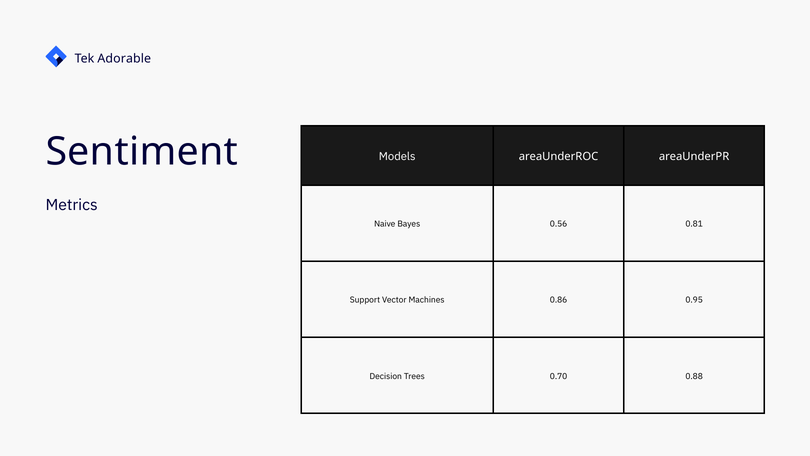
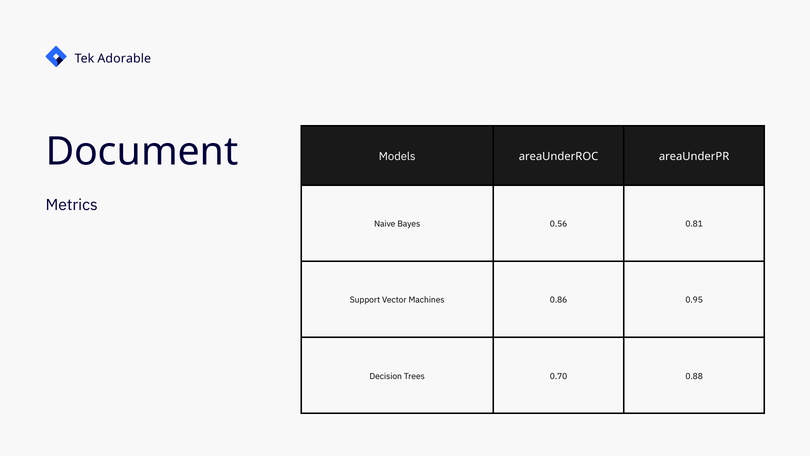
Sentiment: Sentiment -> Document
